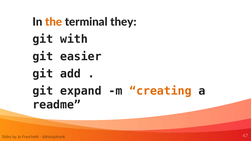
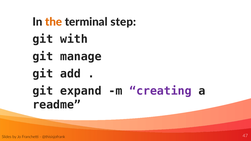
they: they -> step
easier: easier -> manage
creating colour: orange -> purple
